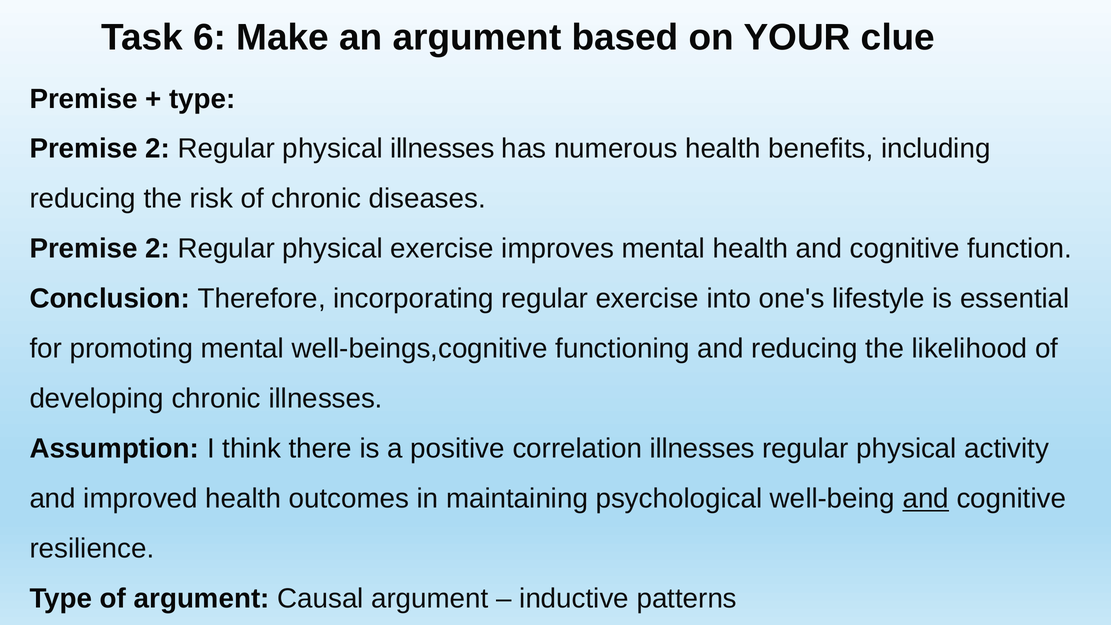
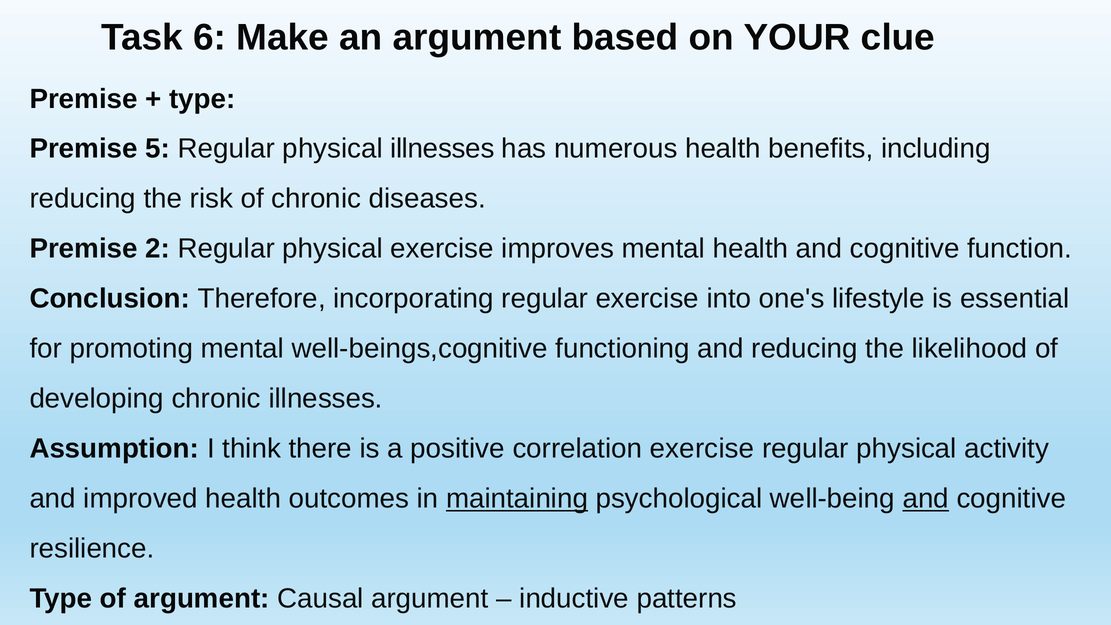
2 at (158, 149): 2 -> 5
correlation illnesses: illnesses -> exercise
maintaining underline: none -> present
